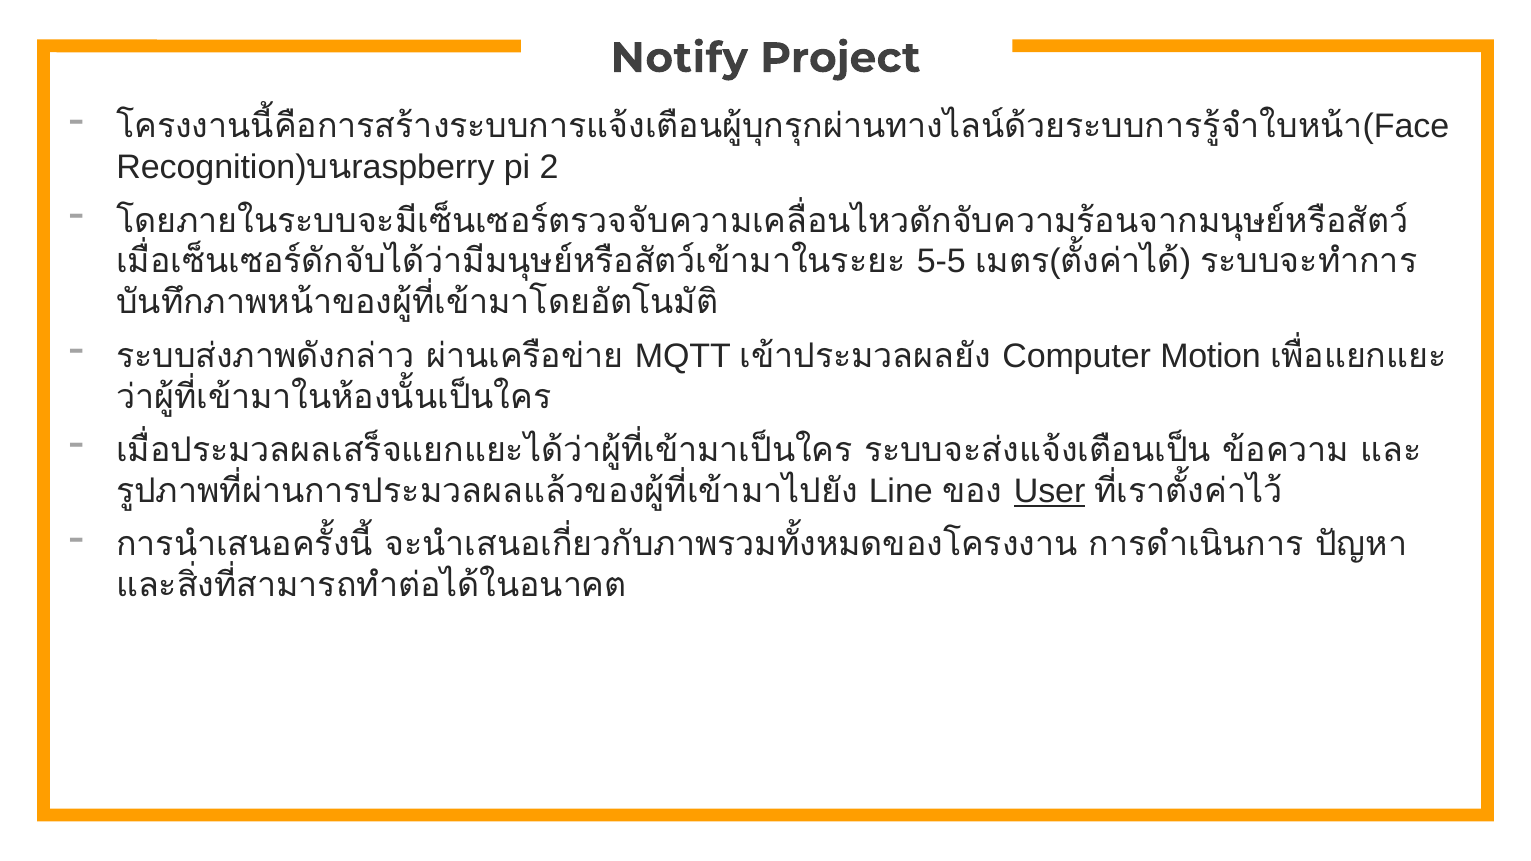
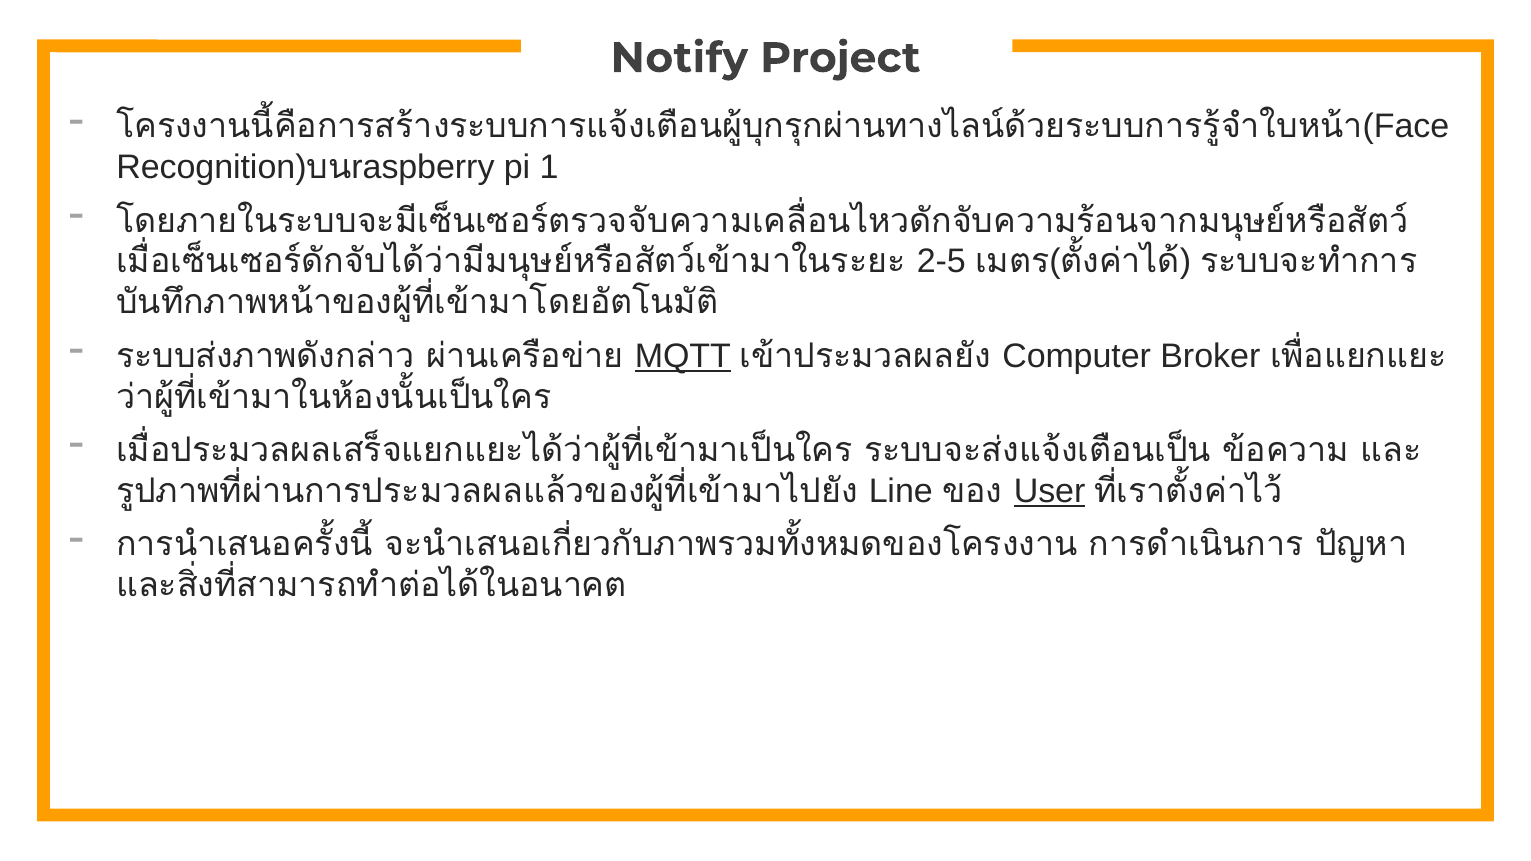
2: 2 -> 1
5-5: 5-5 -> 2-5
MQTT underline: none -> present
Motion: Motion -> Broker
